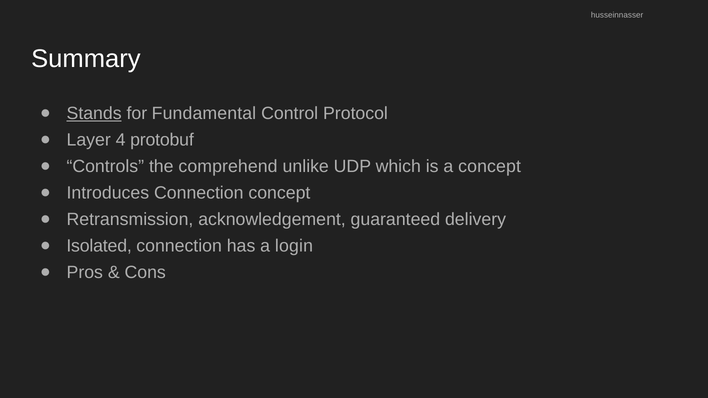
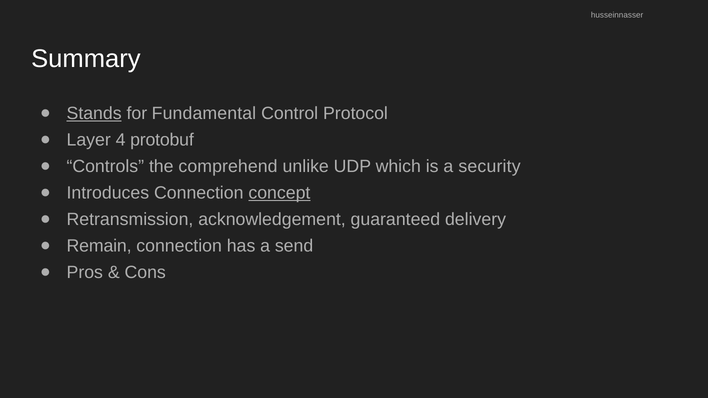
a concept: concept -> security
concept at (279, 193) underline: none -> present
Isolated: Isolated -> Remain
login: login -> send
